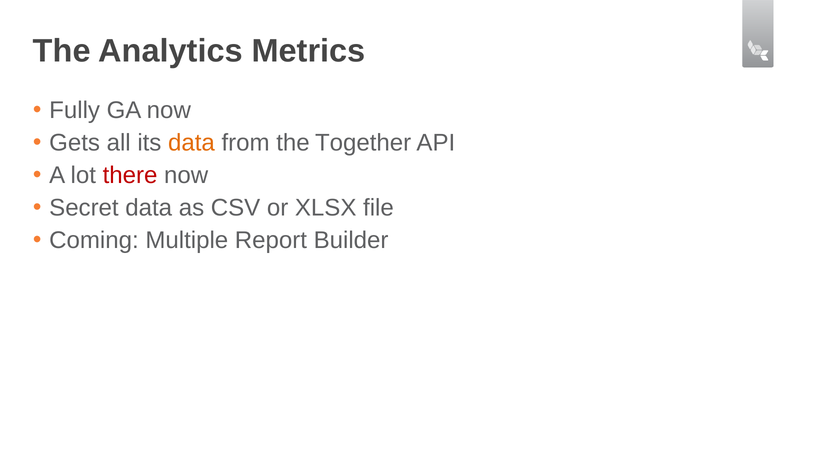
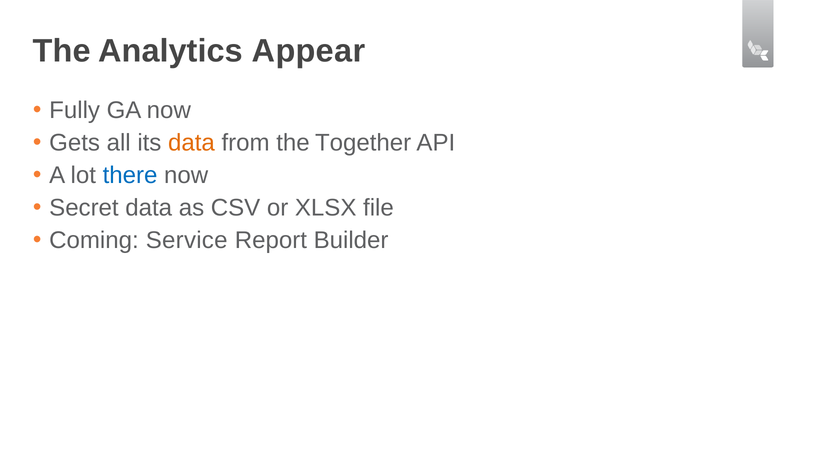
Metrics: Metrics -> Appear
there colour: red -> blue
Multiple: Multiple -> Service
